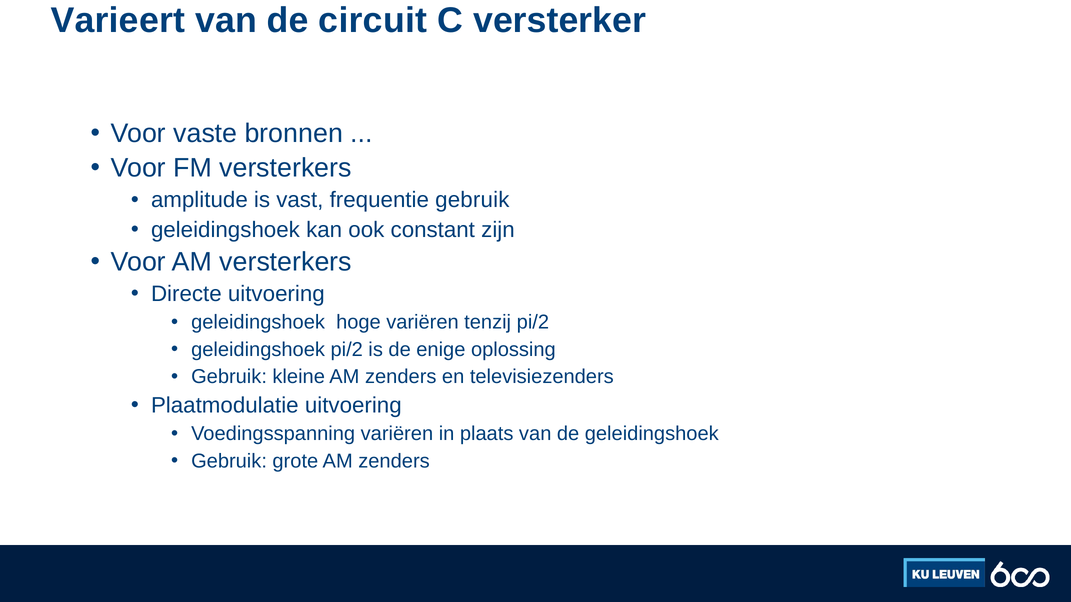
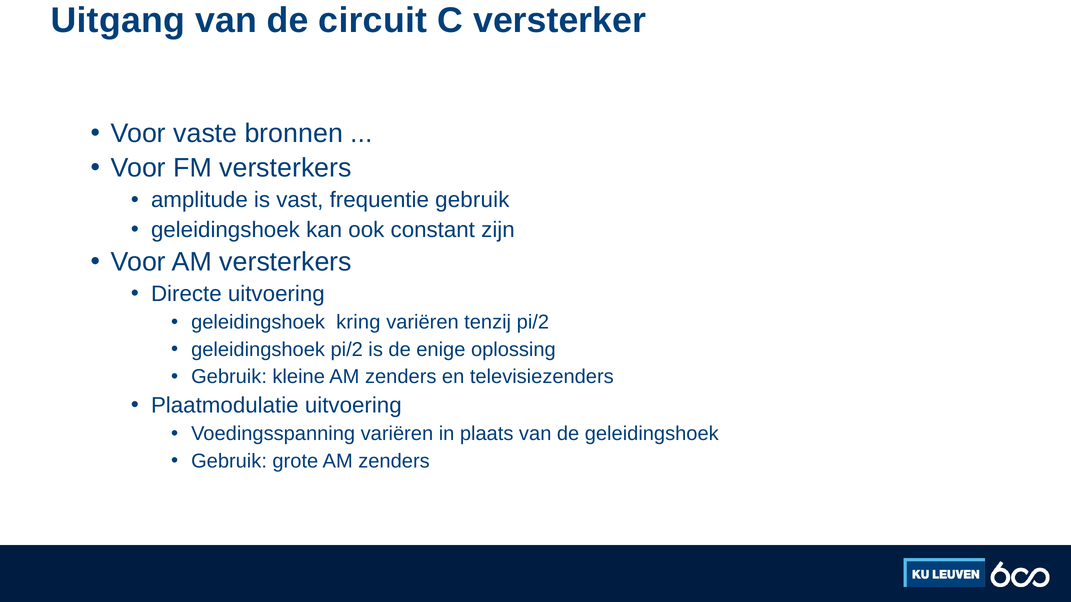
Varieert: Varieert -> Uitgang
hoge: hoge -> kring
